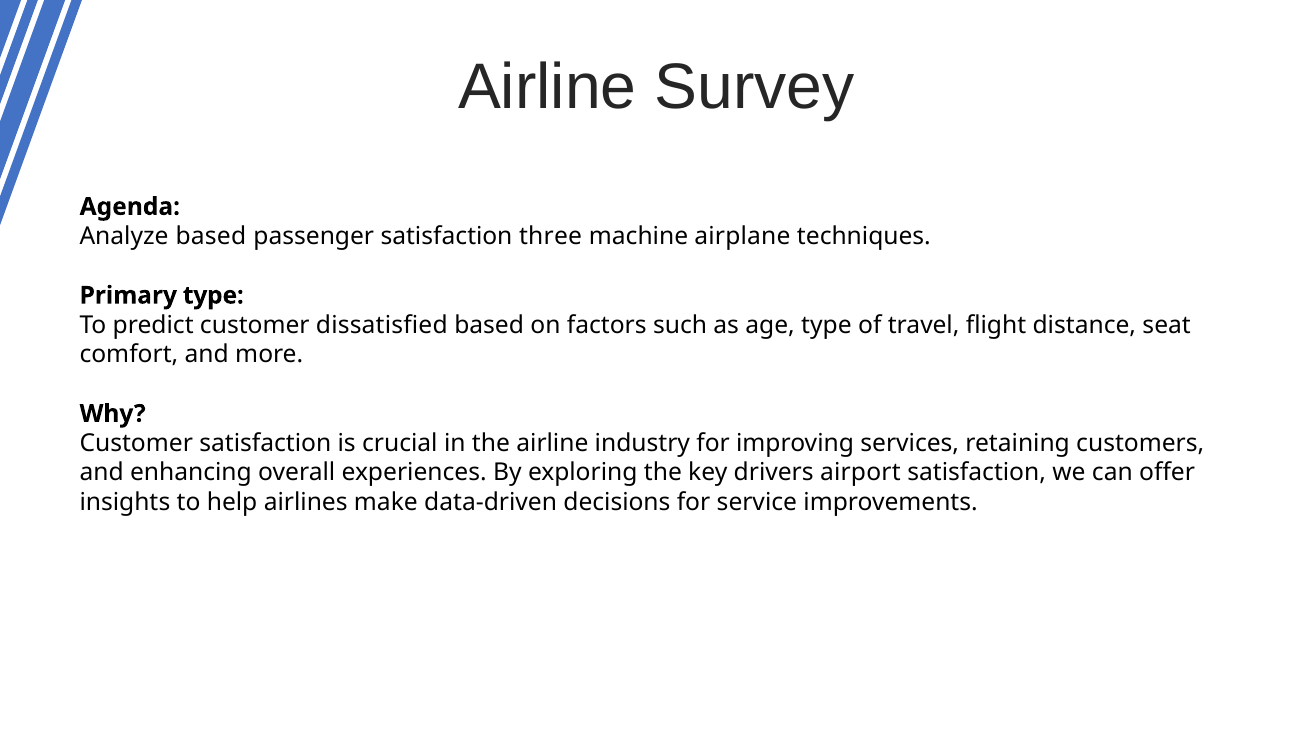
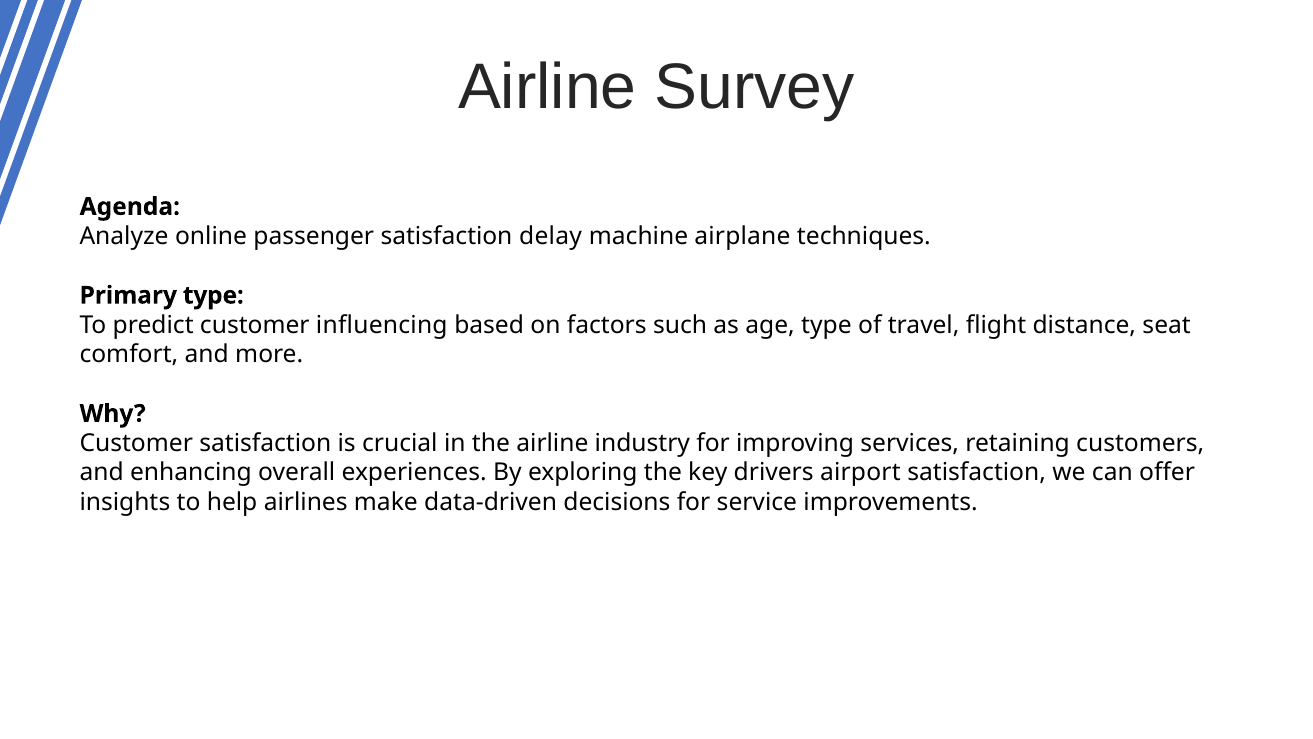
Analyze based: based -> online
three: three -> delay
dissatisfied: dissatisfied -> influencing
